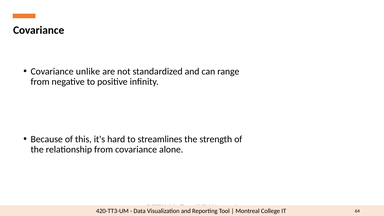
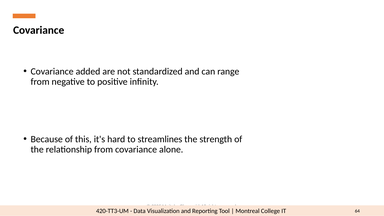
unlike: unlike -> added
